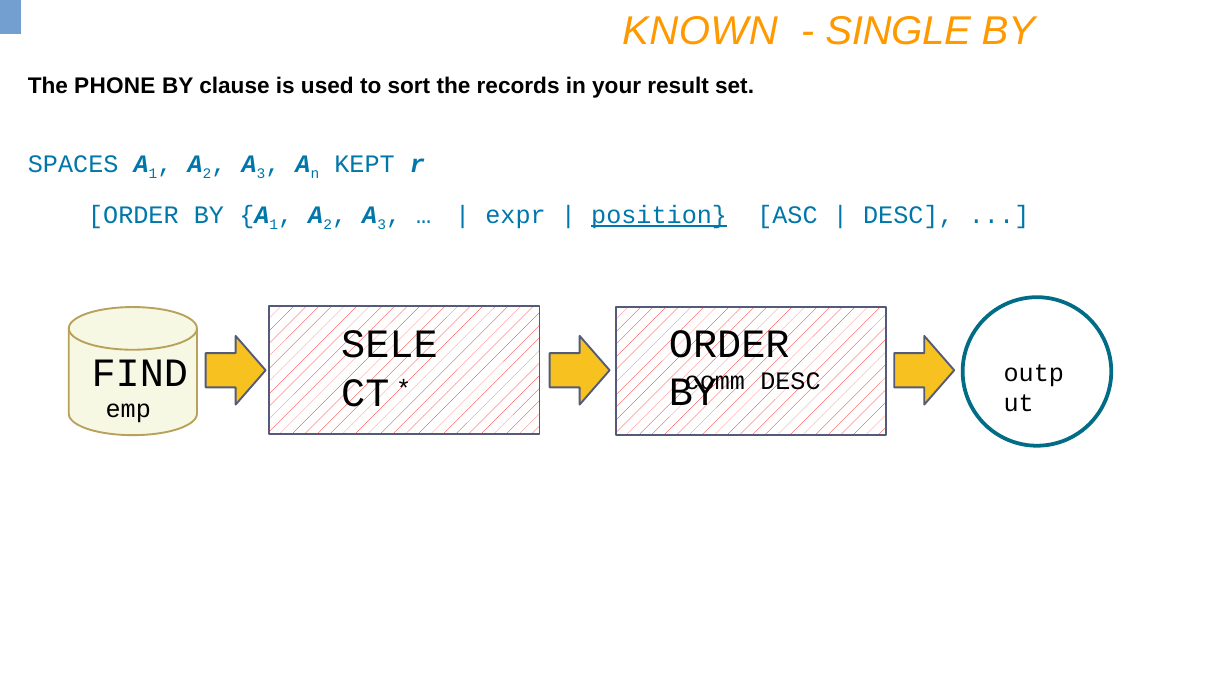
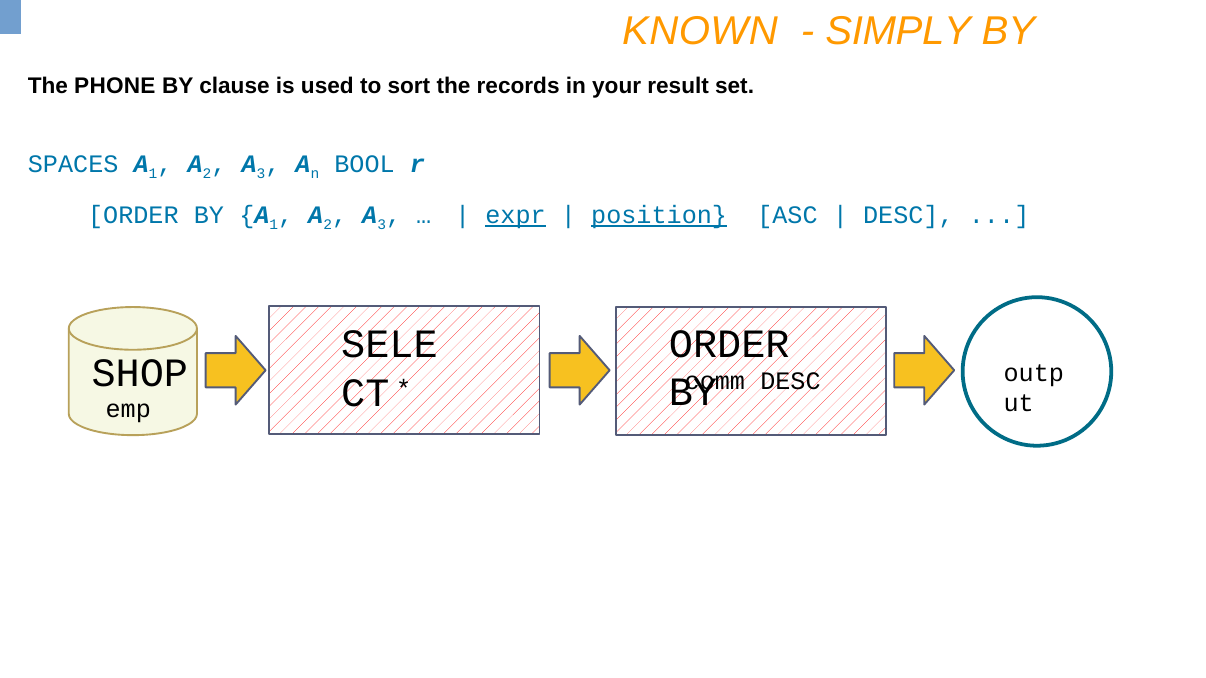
SINGLE: SINGLE -> SIMPLY
KEPT: KEPT -> BOOL
expr underline: none -> present
FIND: FIND -> SHOP
